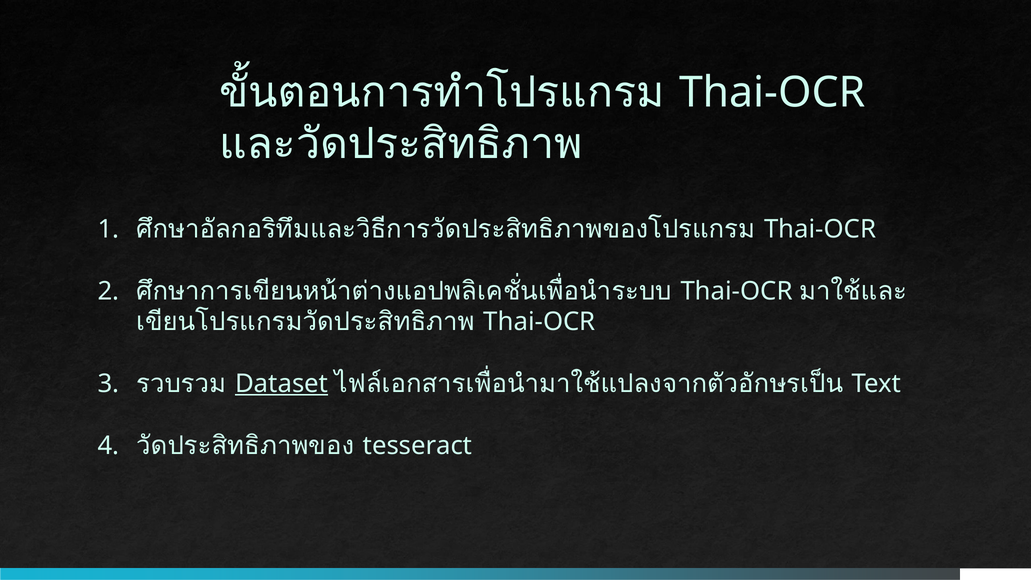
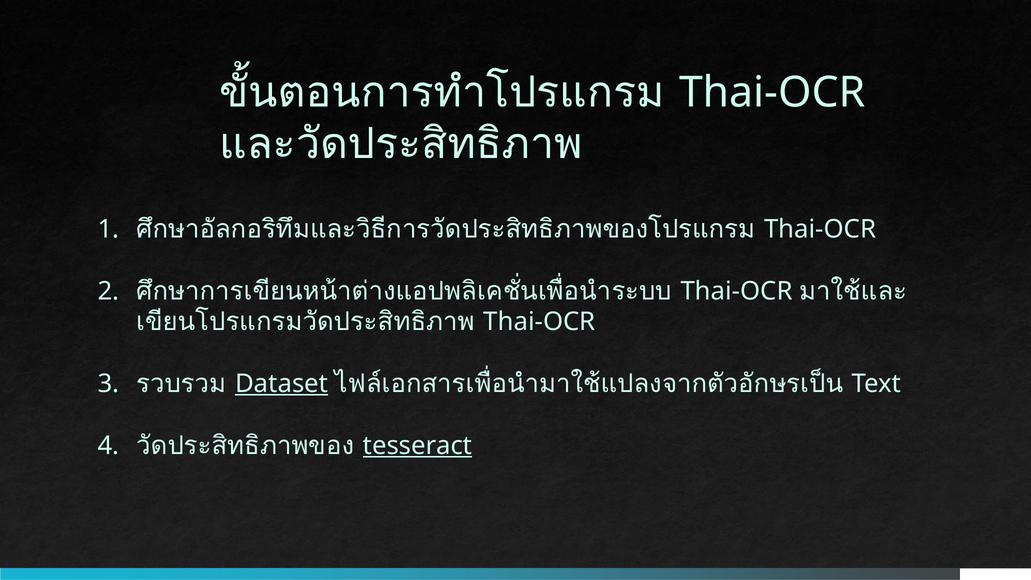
tesseract underline: none -> present
